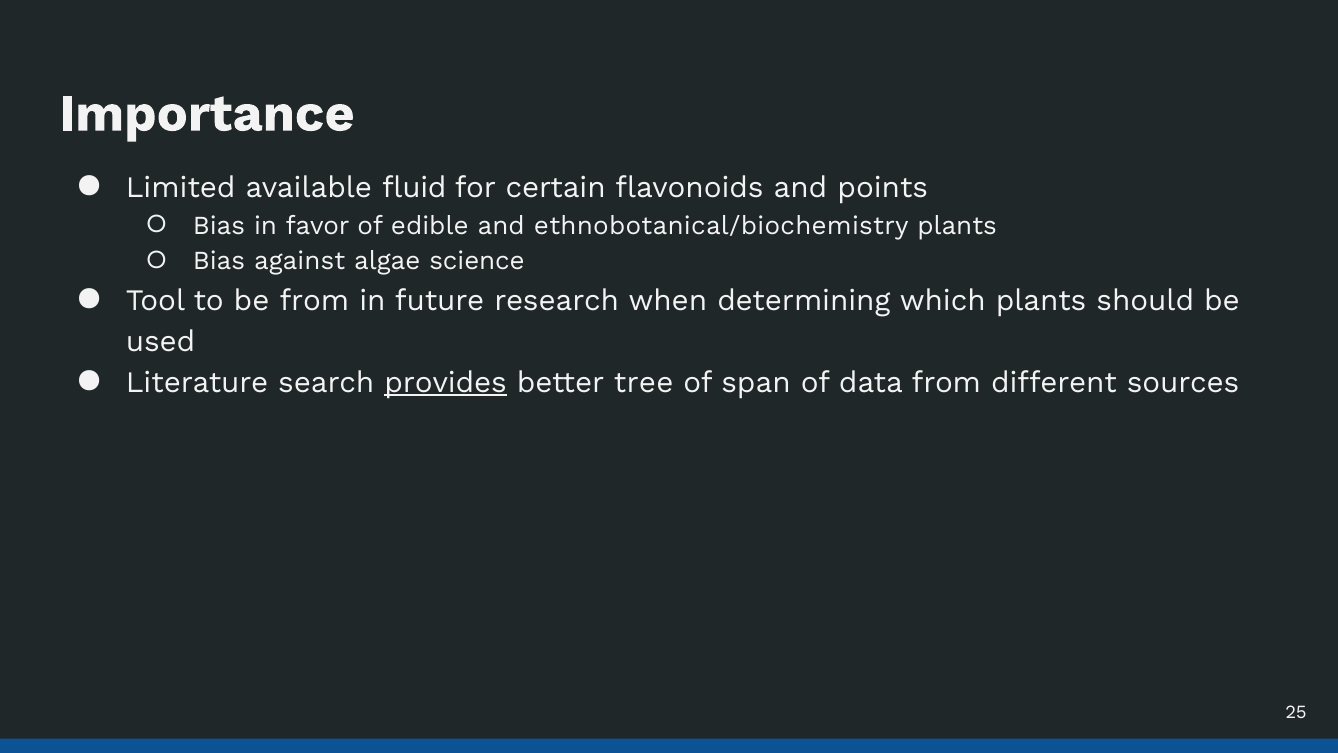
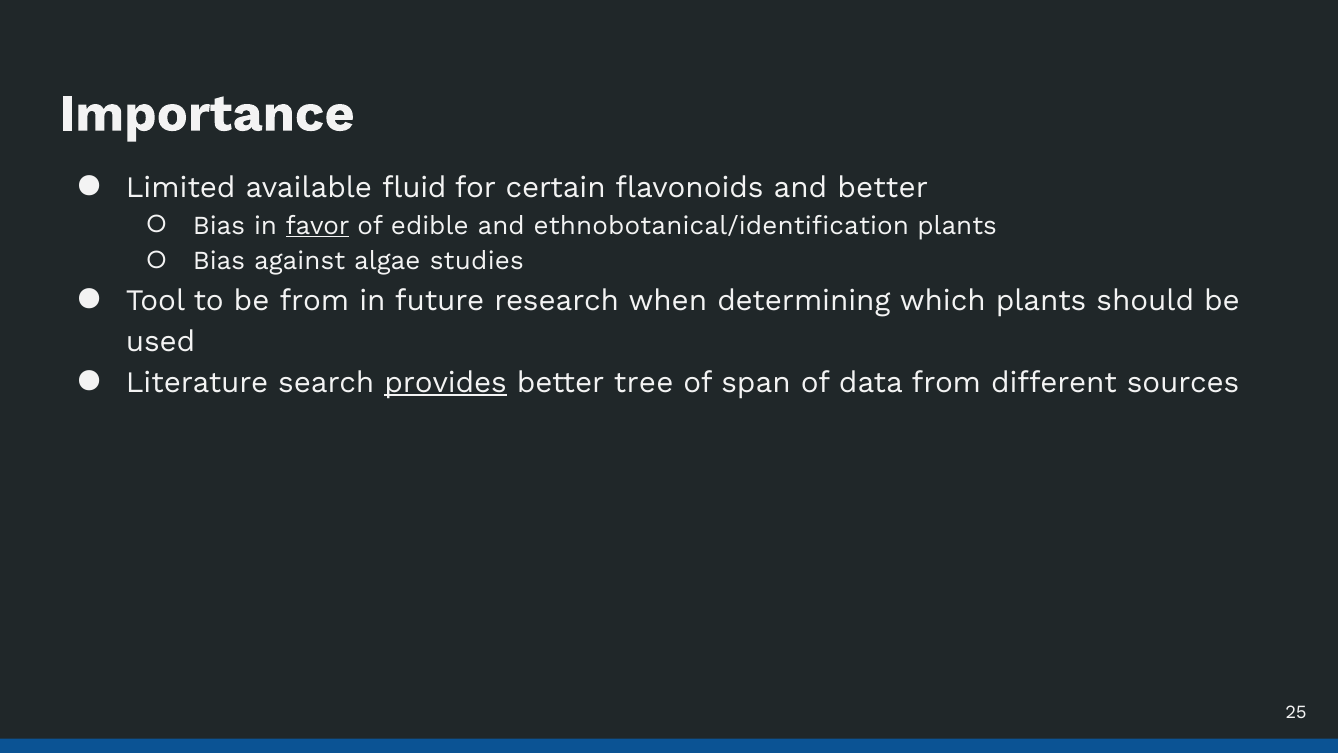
and points: points -> better
favor underline: none -> present
ethnobotanical/biochemistry: ethnobotanical/biochemistry -> ethnobotanical/identification
science: science -> studies
